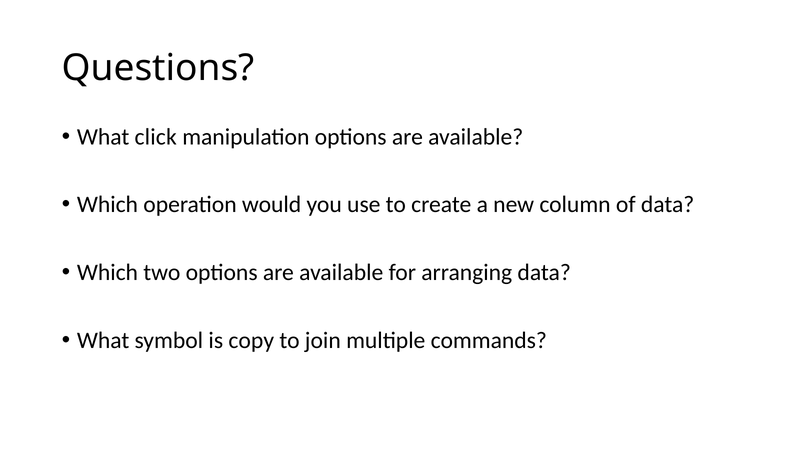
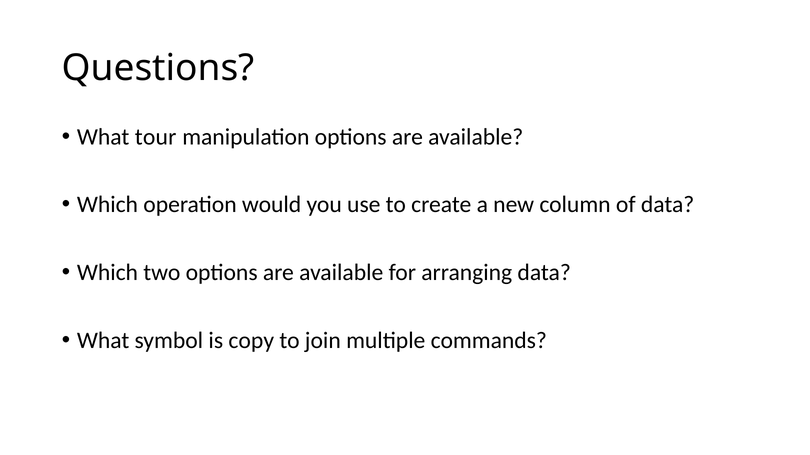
click: click -> tour
